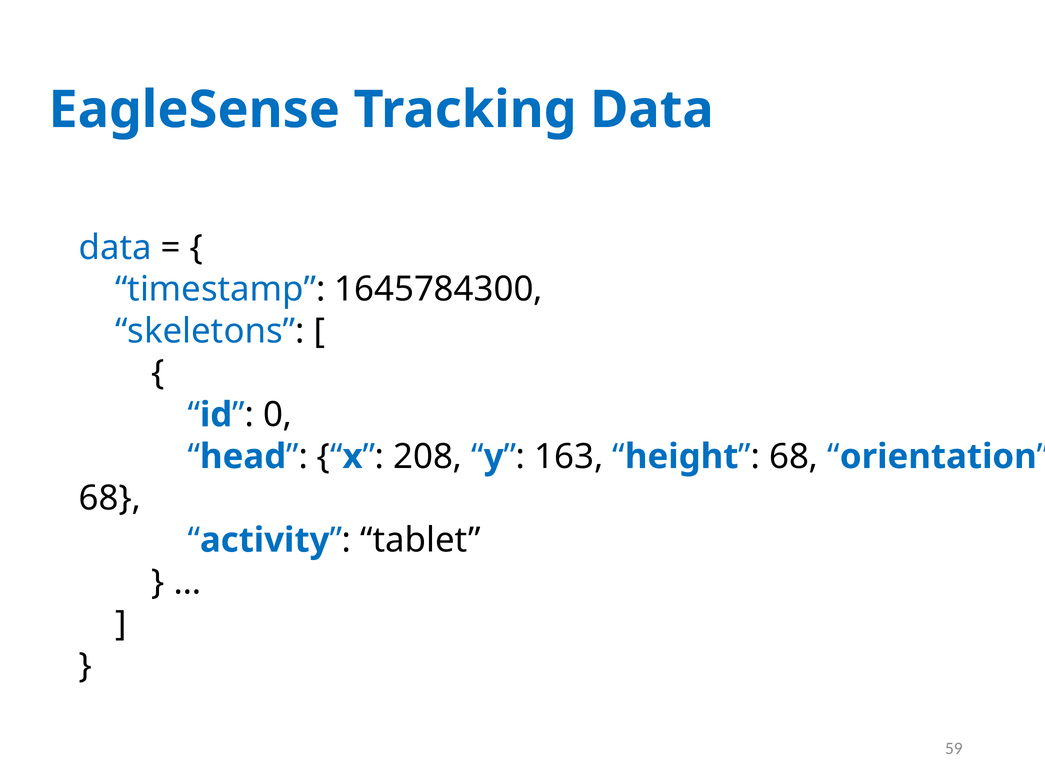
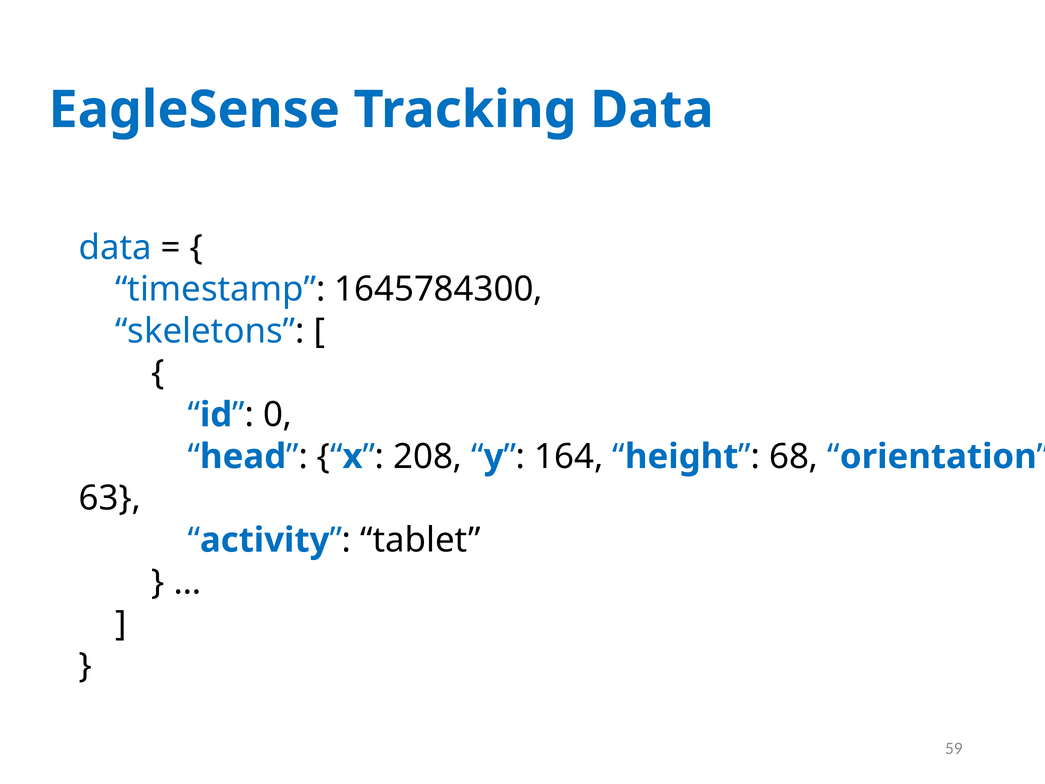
163: 163 -> 164
68 at (110, 498): 68 -> 63
